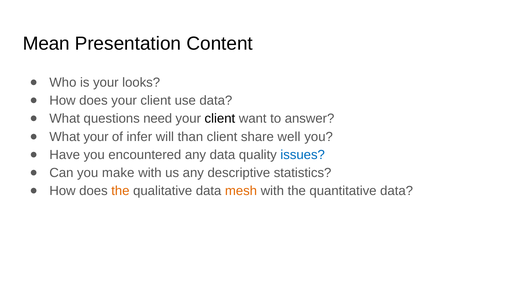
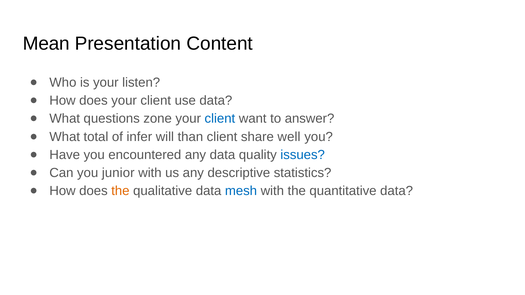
looks: looks -> listen
need: need -> zone
client at (220, 119) colour: black -> blue
What your: your -> total
make: make -> junior
mesh colour: orange -> blue
